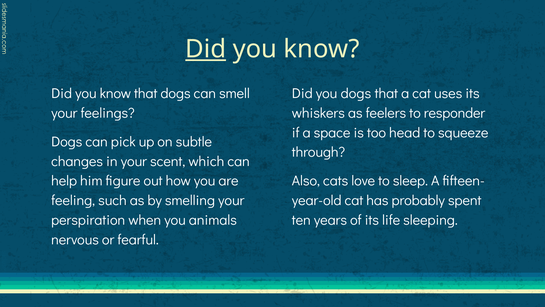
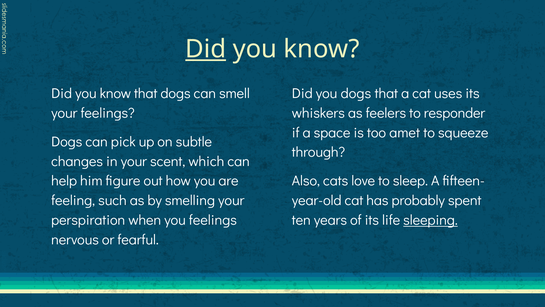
head: head -> amet
you animals: animals -> feelings
sleeping underline: none -> present
